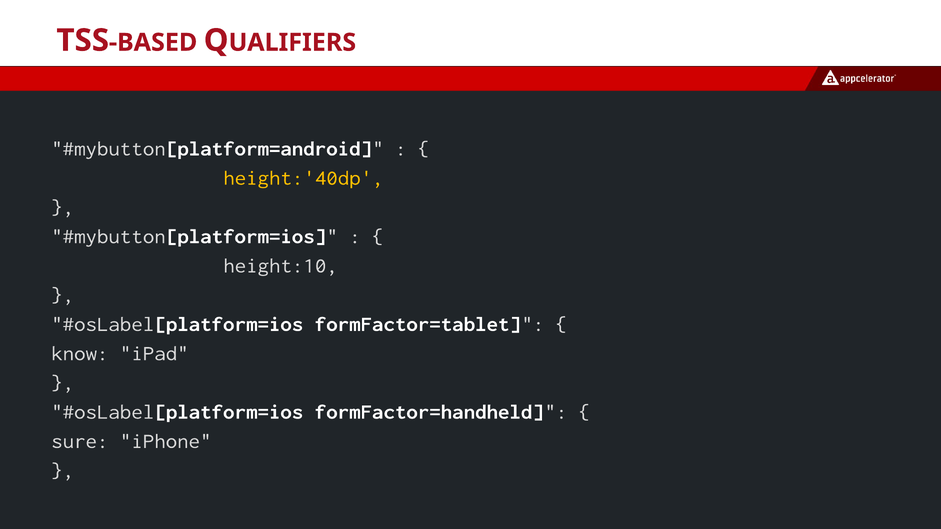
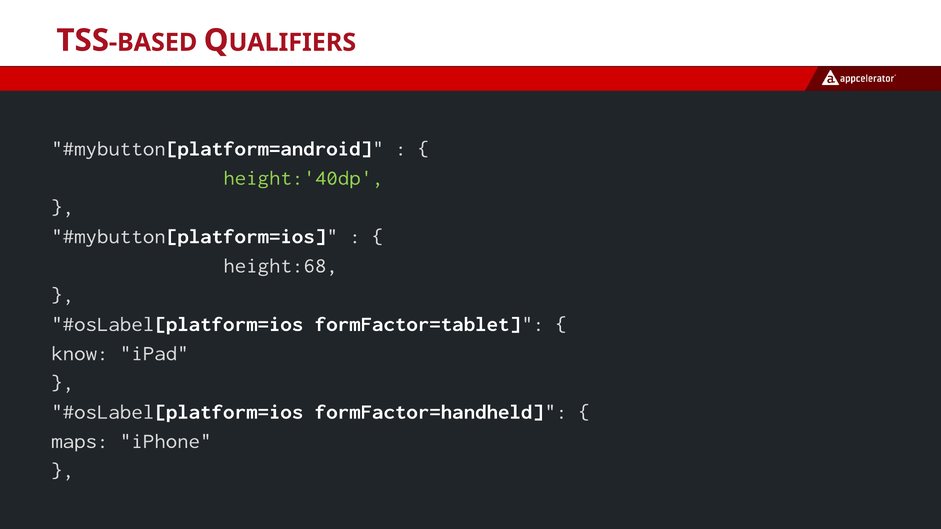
height:'40dp colour: yellow -> light green
height:10: height:10 -> height:68
sure: sure -> maps
